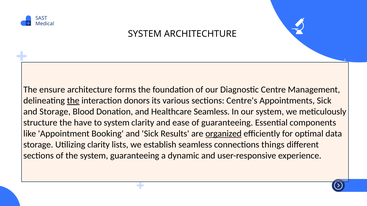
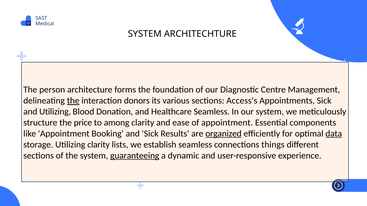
ensure: ensure -> person
Centre's: Centre's -> Access's
and Storage: Storage -> Utilizing
have: have -> price
to system: system -> among
of guaranteeing: guaranteeing -> appointment
data underline: none -> present
guaranteeing at (135, 156) underline: none -> present
